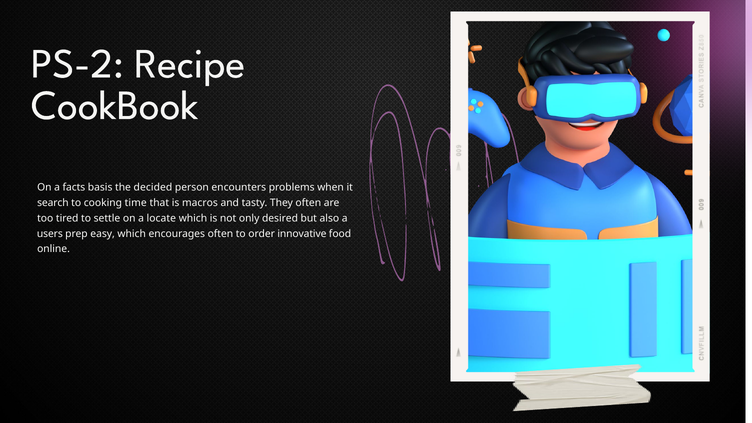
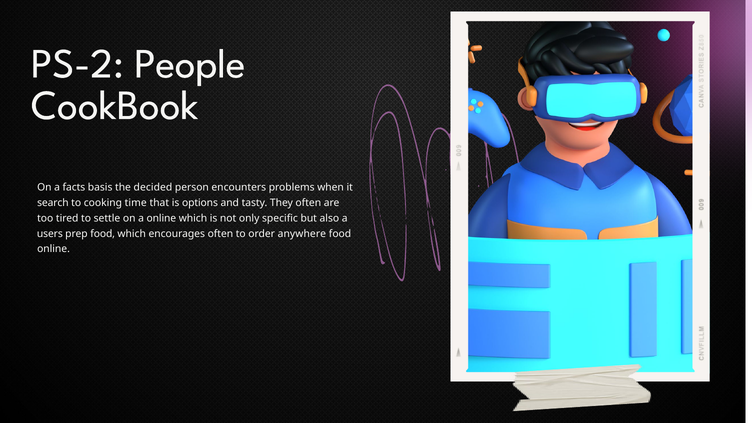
Recipe: Recipe -> People
macros: macros -> options
a locate: locate -> online
desired: desired -> specific
prep easy: easy -> food
innovative: innovative -> anywhere
